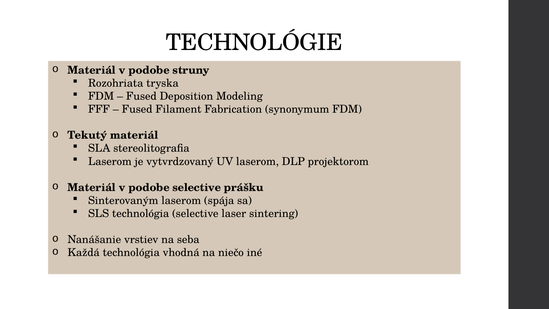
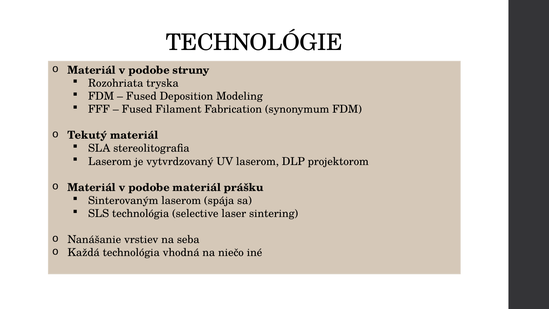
podobe selective: selective -> materiál
